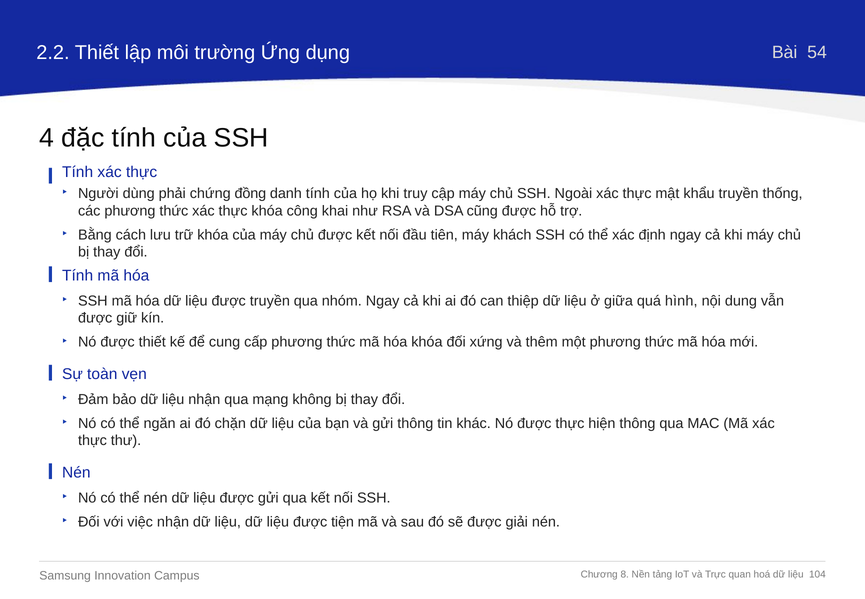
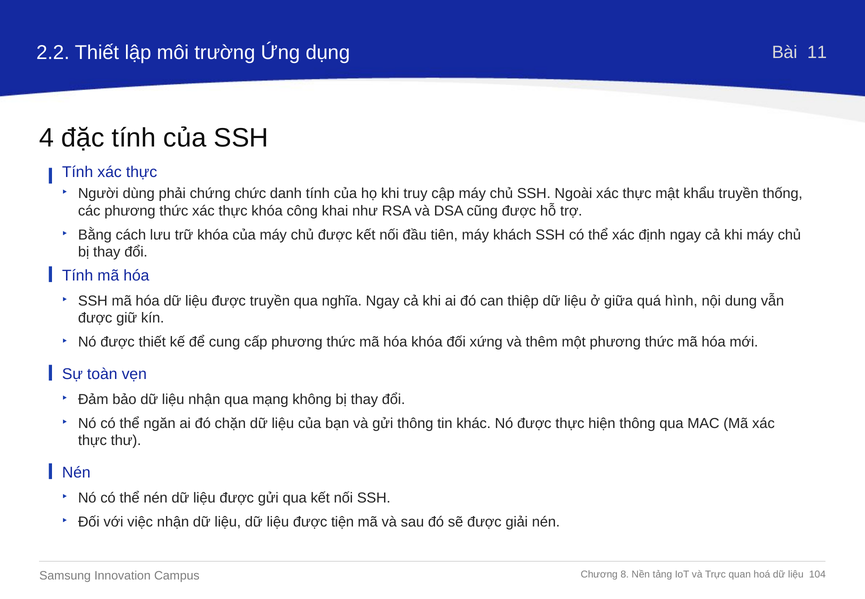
54: 54 -> 11
đồng: đồng -> chức
nhóm: nhóm -> nghĩa
